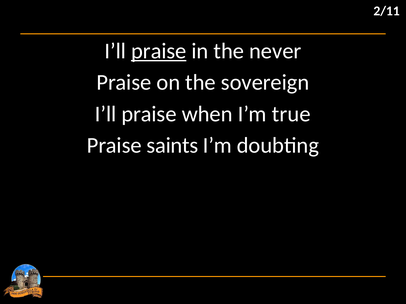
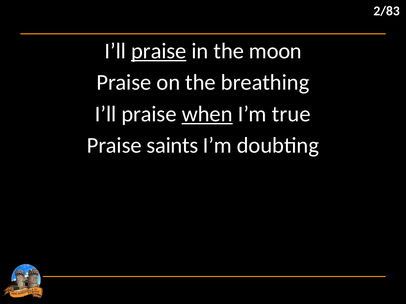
2/11: 2/11 -> 2/83
never: never -> moon
sovereign: sovereign -> breathing
when underline: none -> present
